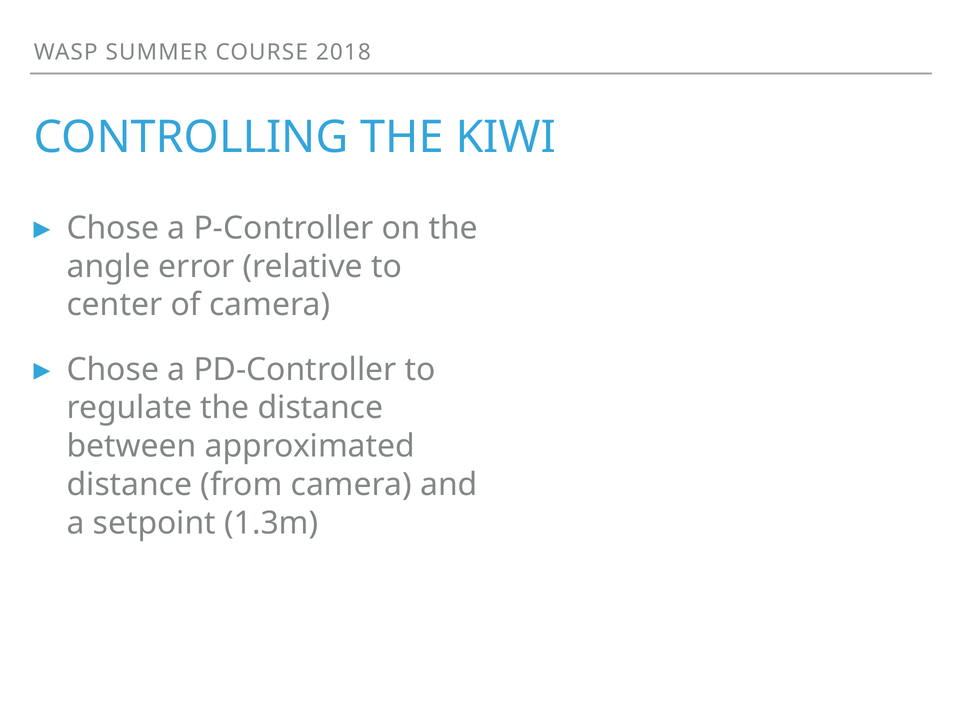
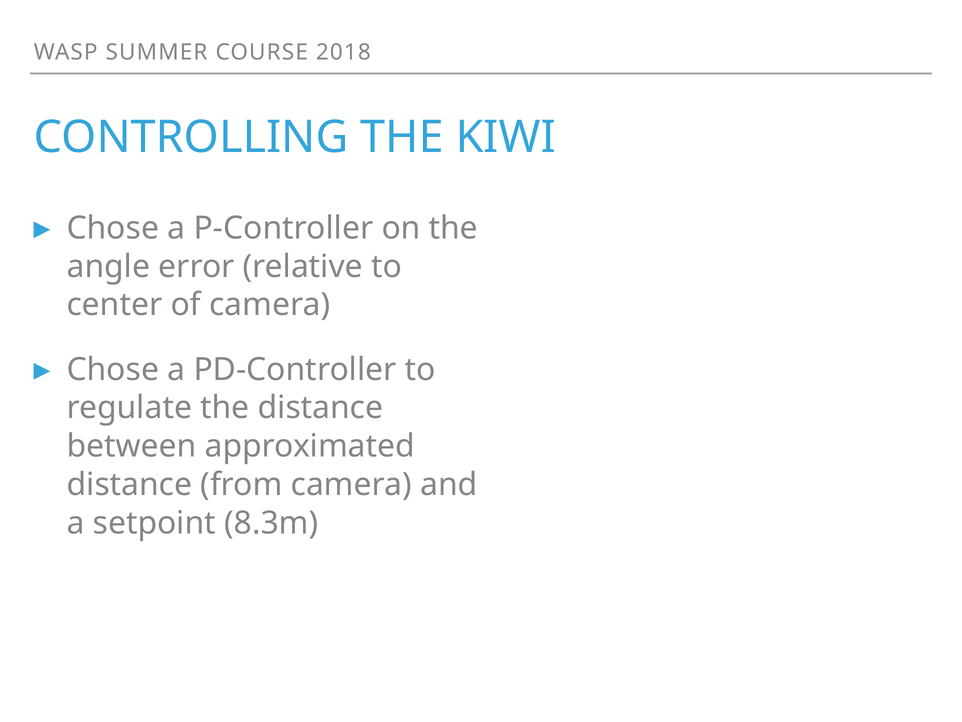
1.3m: 1.3m -> 8.3m
